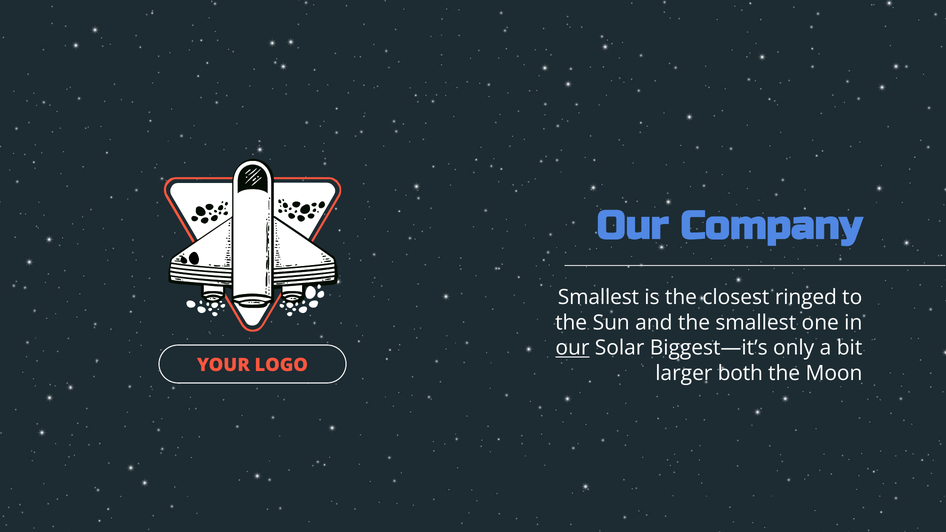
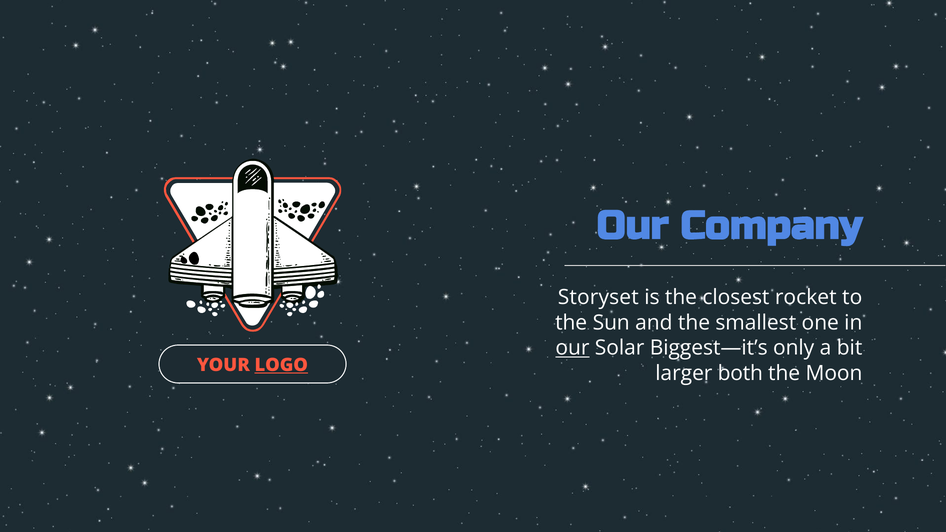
Smallest at (598, 298): Smallest -> Storyset
ringed: ringed -> rocket
LOGO underline: none -> present
